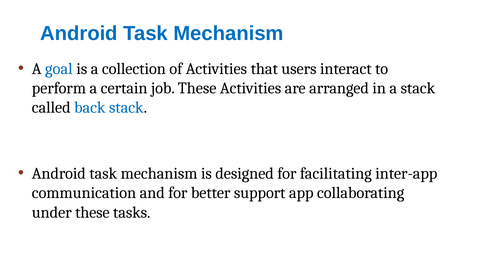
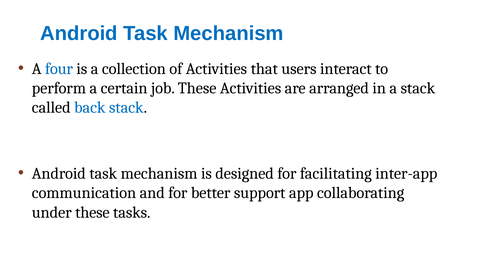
goal: goal -> four
